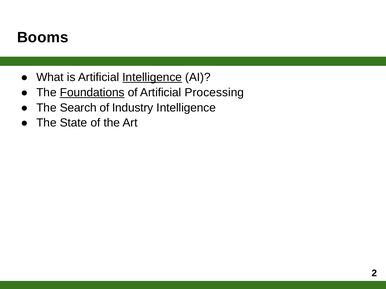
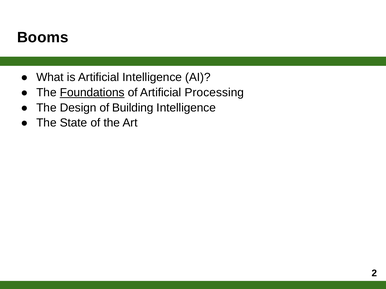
Intelligence at (152, 77) underline: present -> none
Search: Search -> Design
Industry: Industry -> Building
